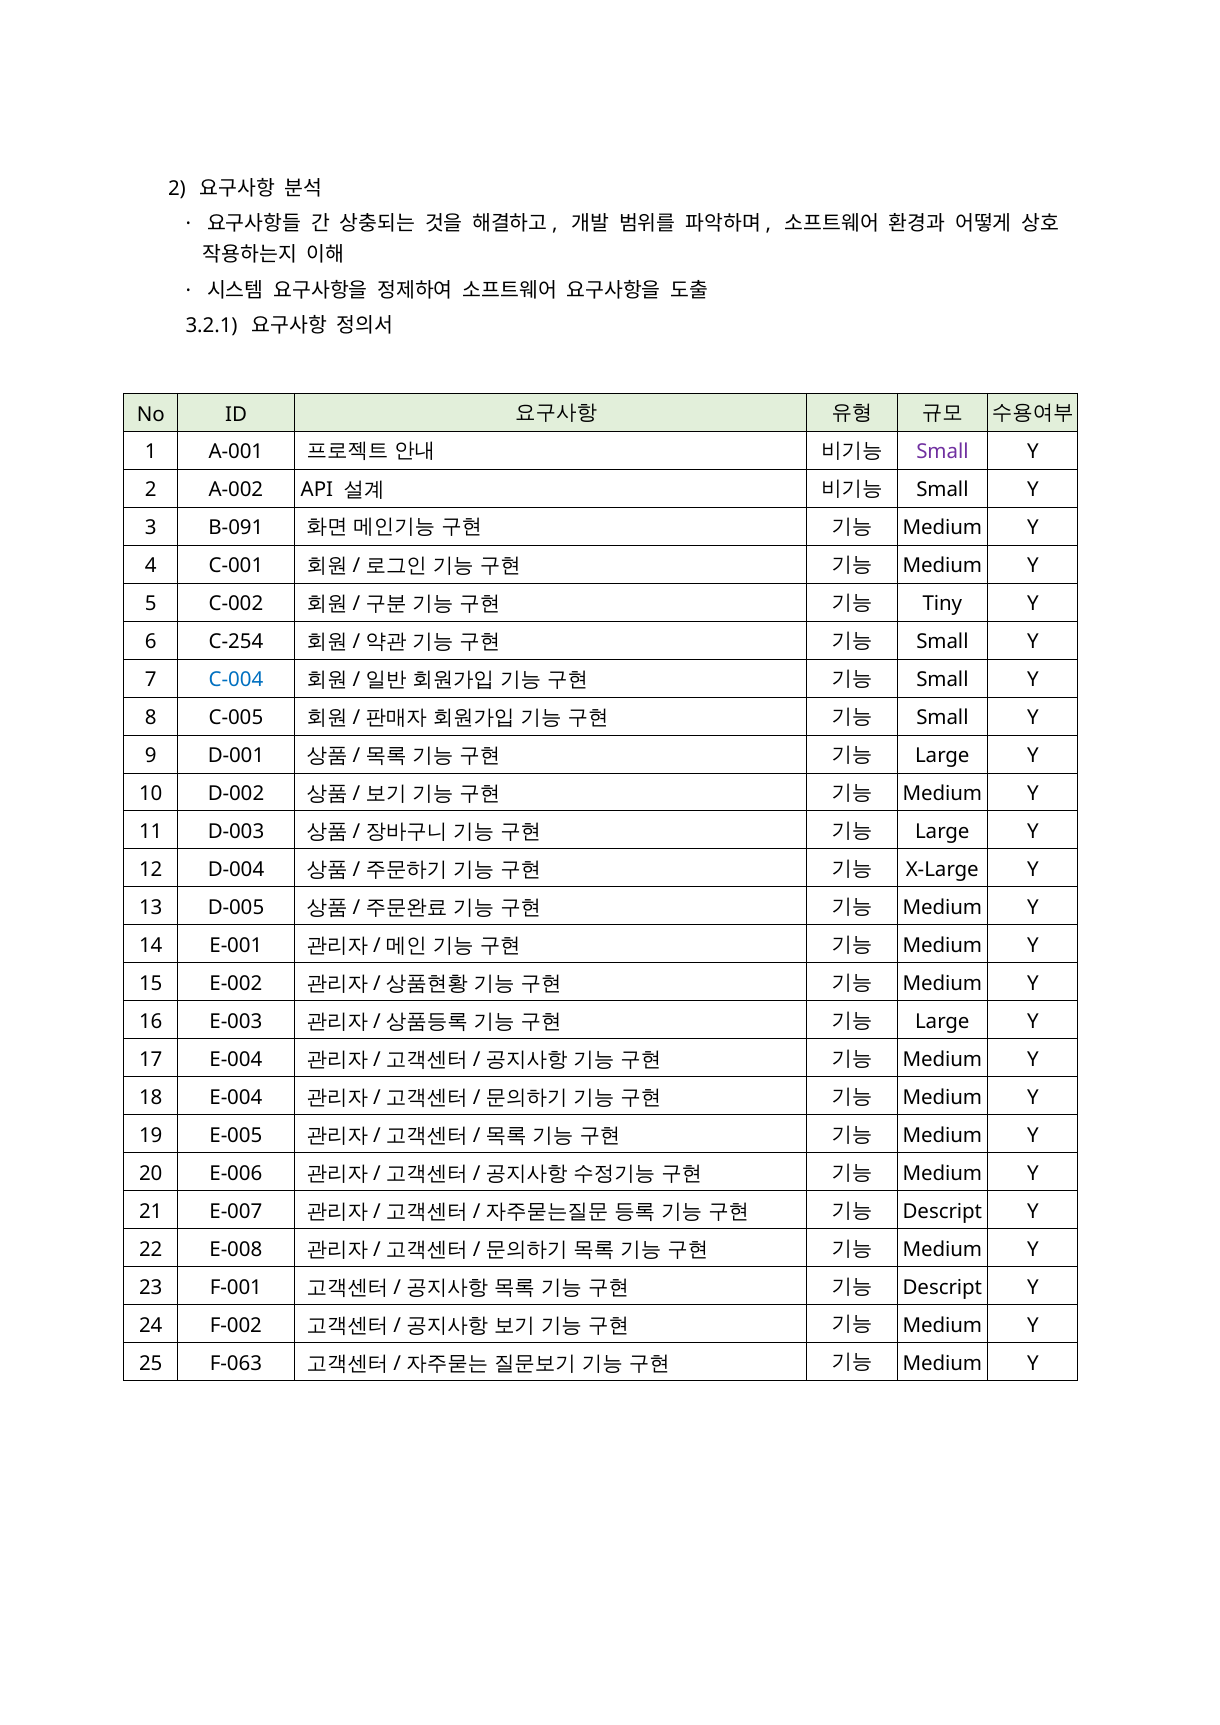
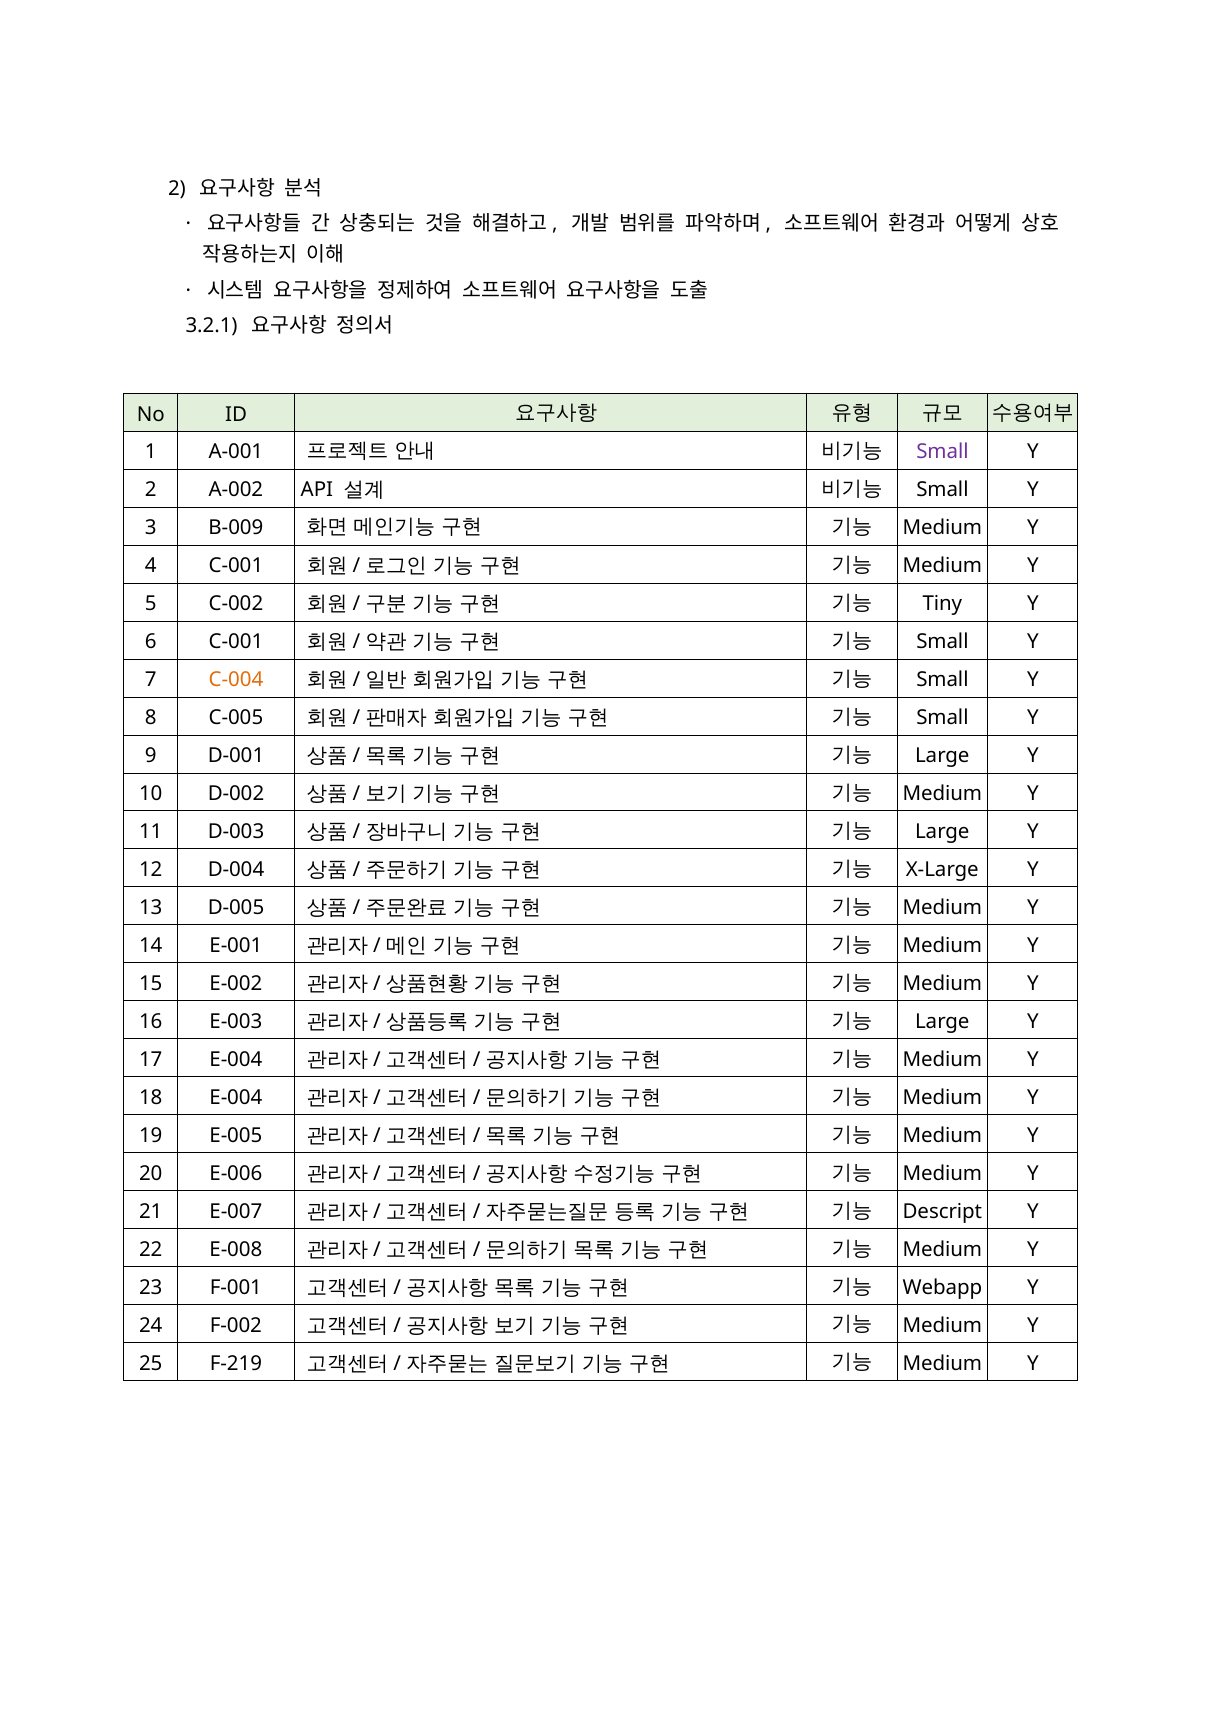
B-091: B-091 -> B-009
6 C-254: C-254 -> C-001
C-004 colour: blue -> orange
Descript at (942, 1287): Descript -> Webapp
F-063: F-063 -> F-219
